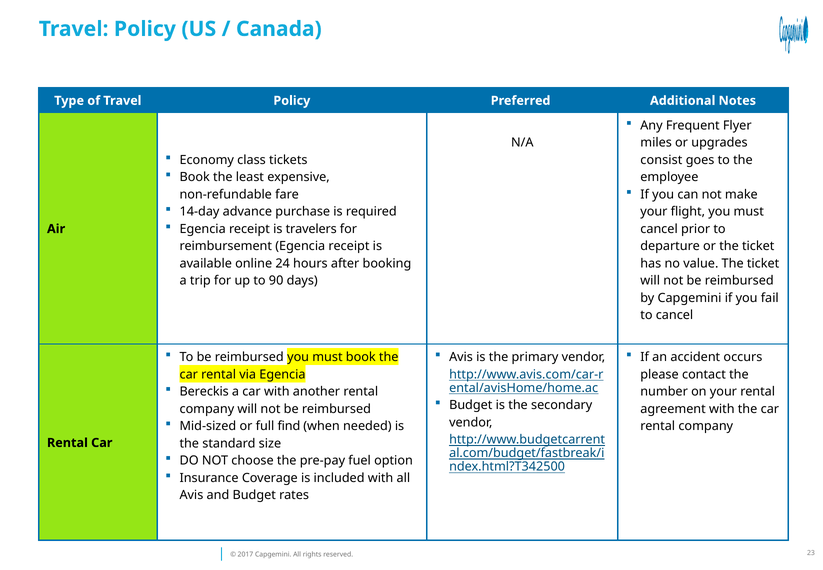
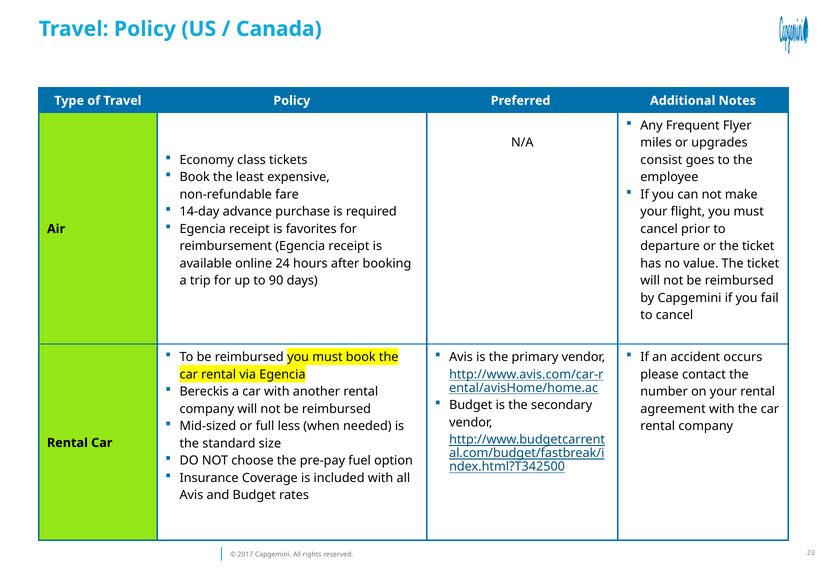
travelers: travelers -> favorites
find: find -> less
